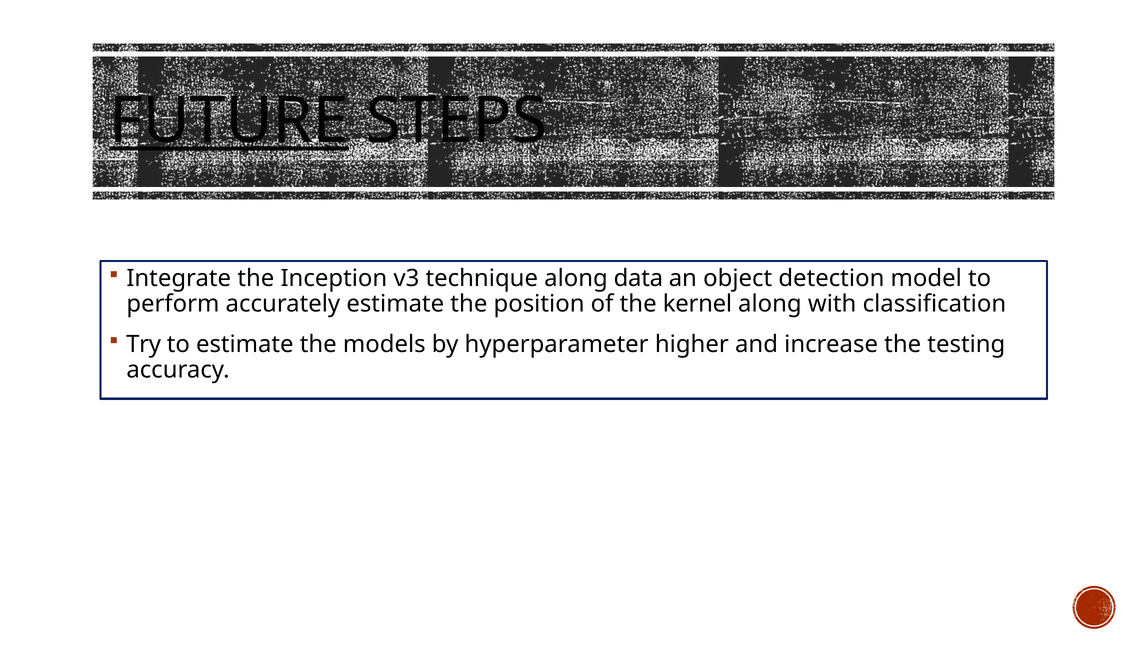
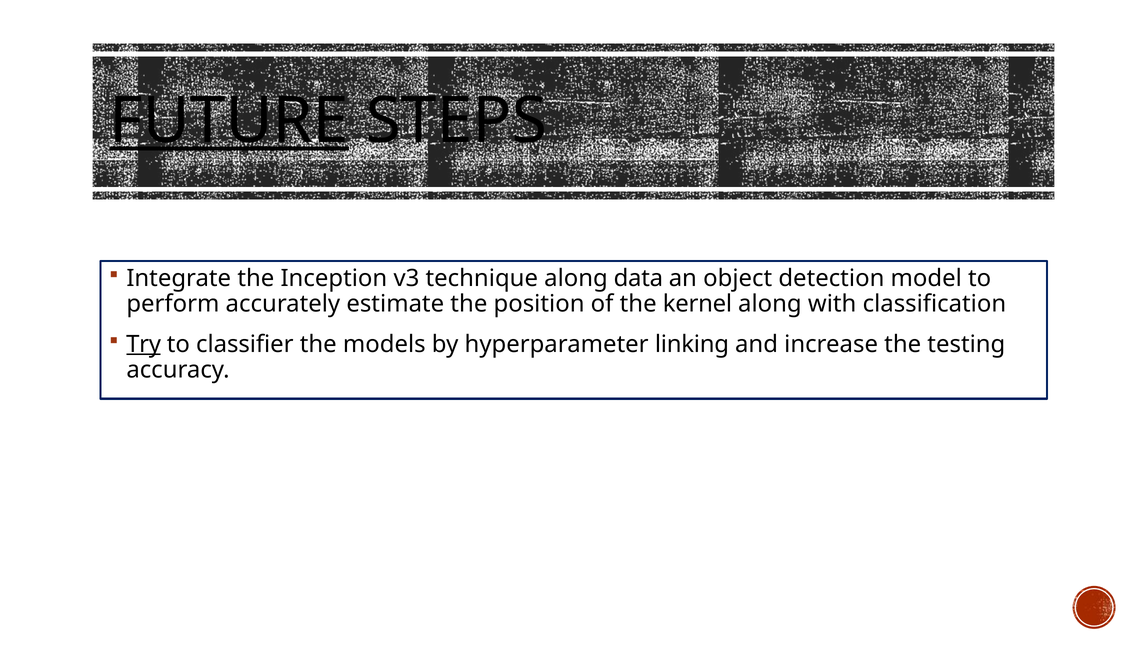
Try underline: none -> present
to estimate: estimate -> classifier
higher: higher -> linking
